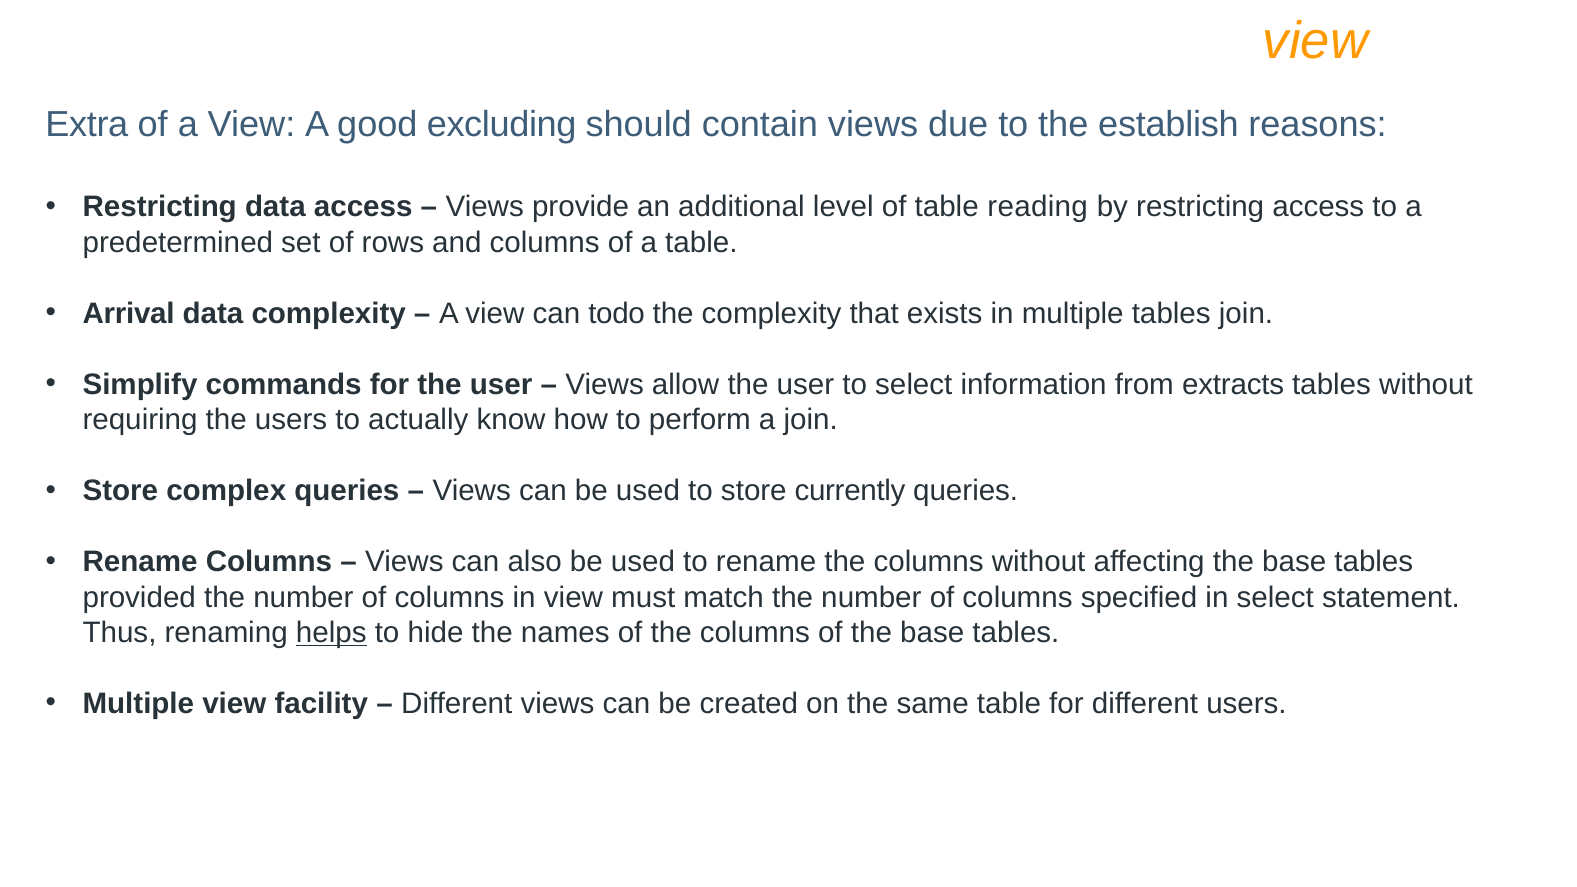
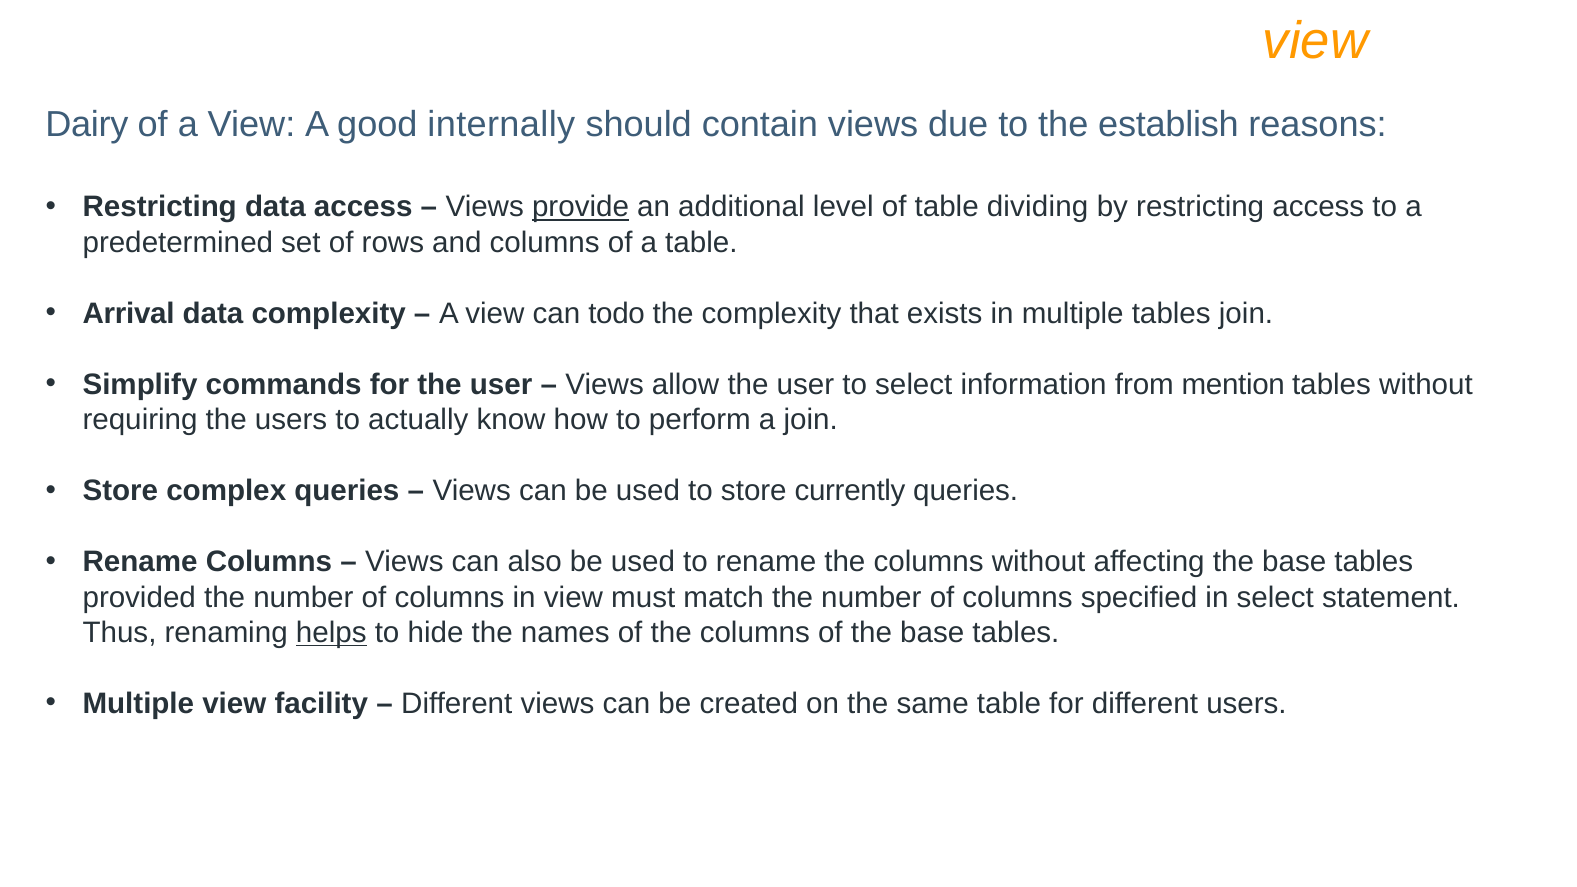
Extra: Extra -> Dairy
excluding: excluding -> internally
provide underline: none -> present
reading: reading -> dividing
extracts: extracts -> mention
